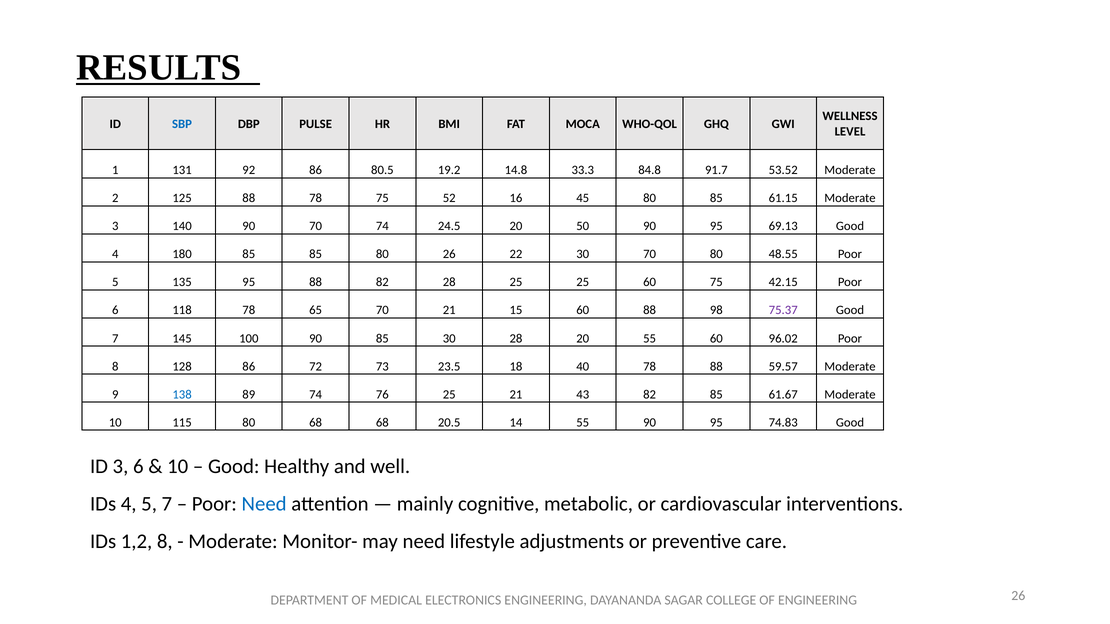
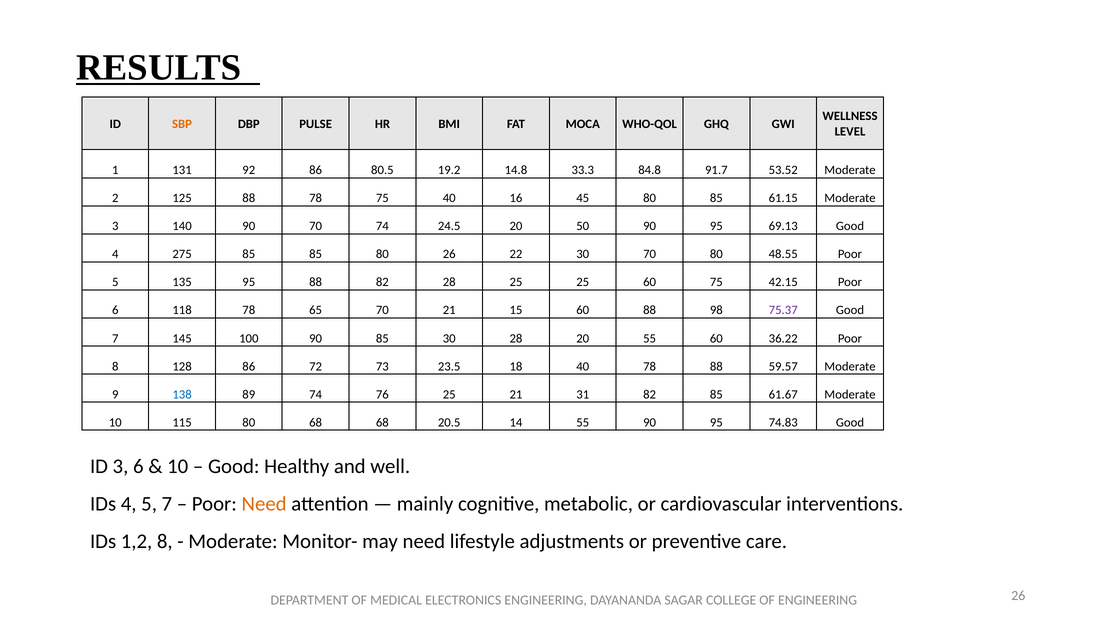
SBP colour: blue -> orange
75 52: 52 -> 40
180: 180 -> 275
96.02: 96.02 -> 36.22
43: 43 -> 31
Need at (264, 504) colour: blue -> orange
